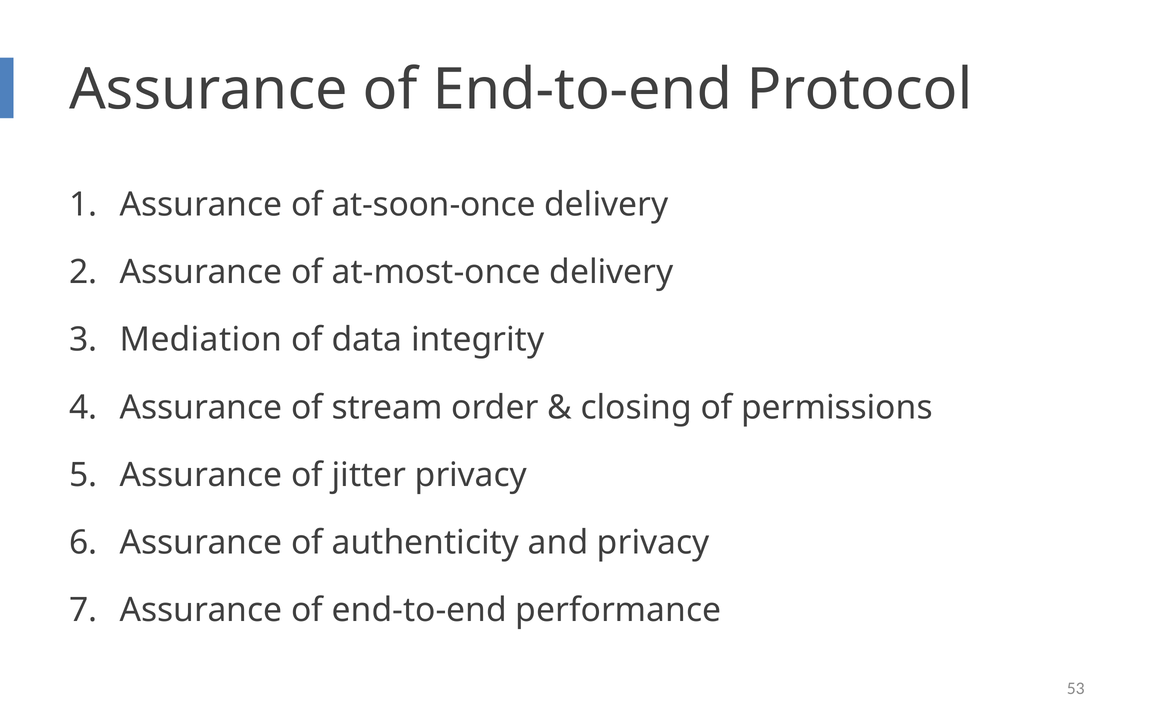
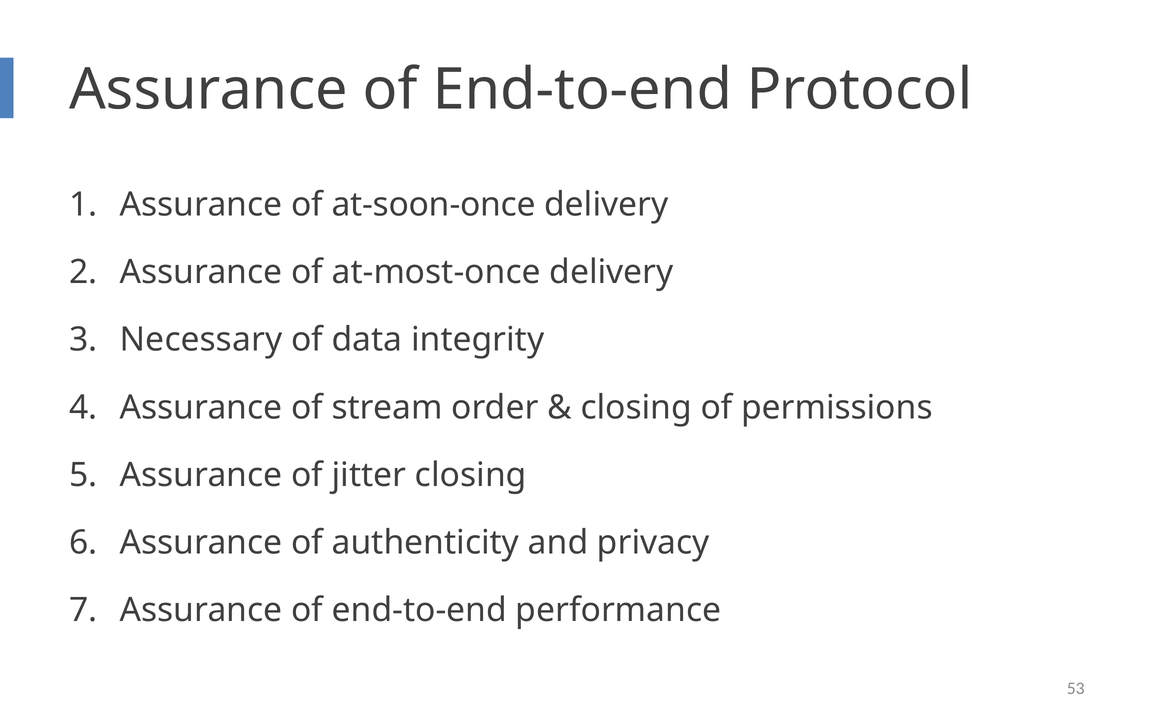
Mediation: Mediation -> Necessary
jitter privacy: privacy -> closing
